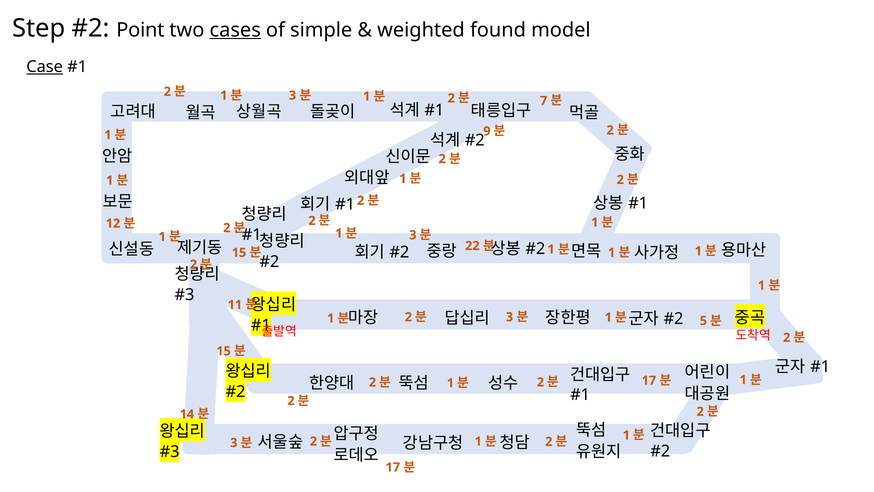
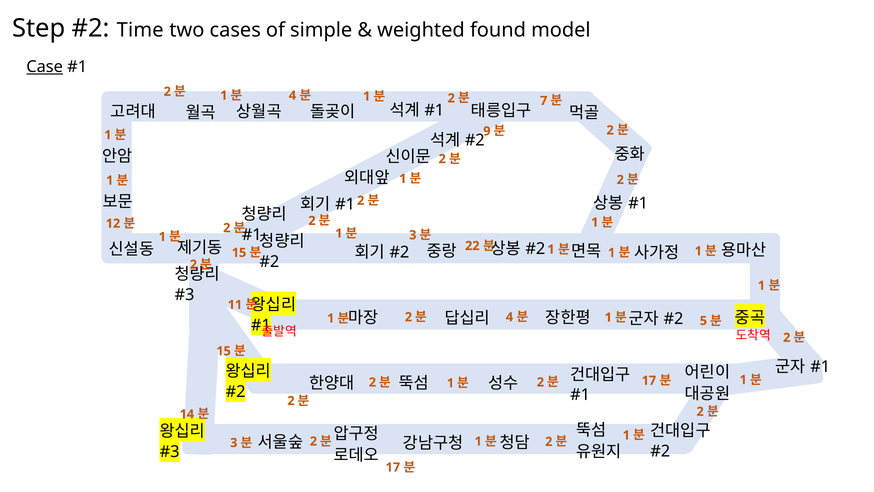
Point: Point -> Time
cases underline: present -> none
3 at (293, 95): 3 -> 4
3 at (510, 317): 3 -> 4
